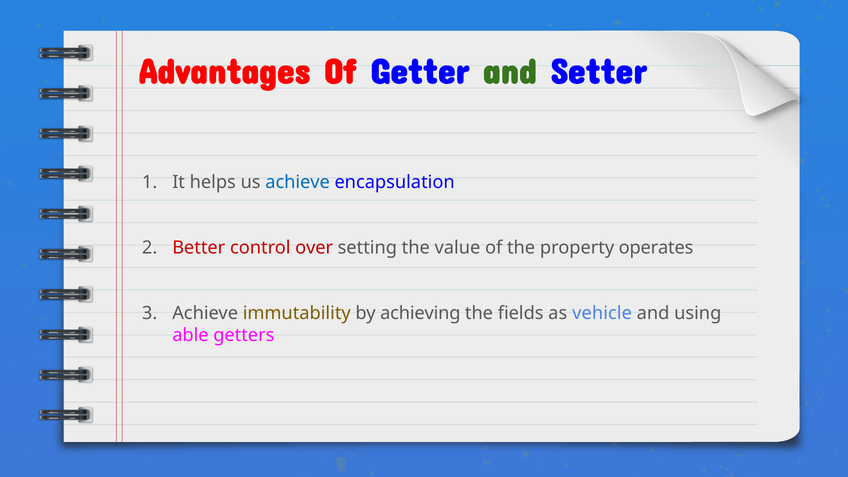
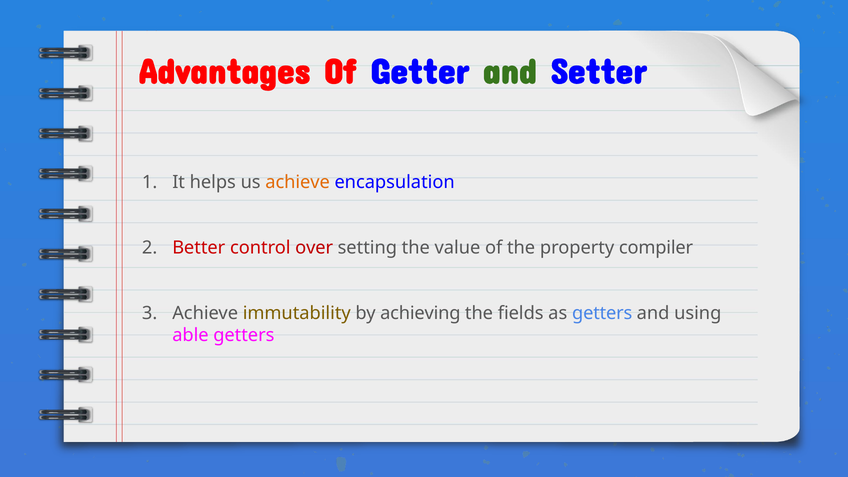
achieve at (298, 182) colour: blue -> orange
operates: operates -> compiler
as vehicle: vehicle -> getters
